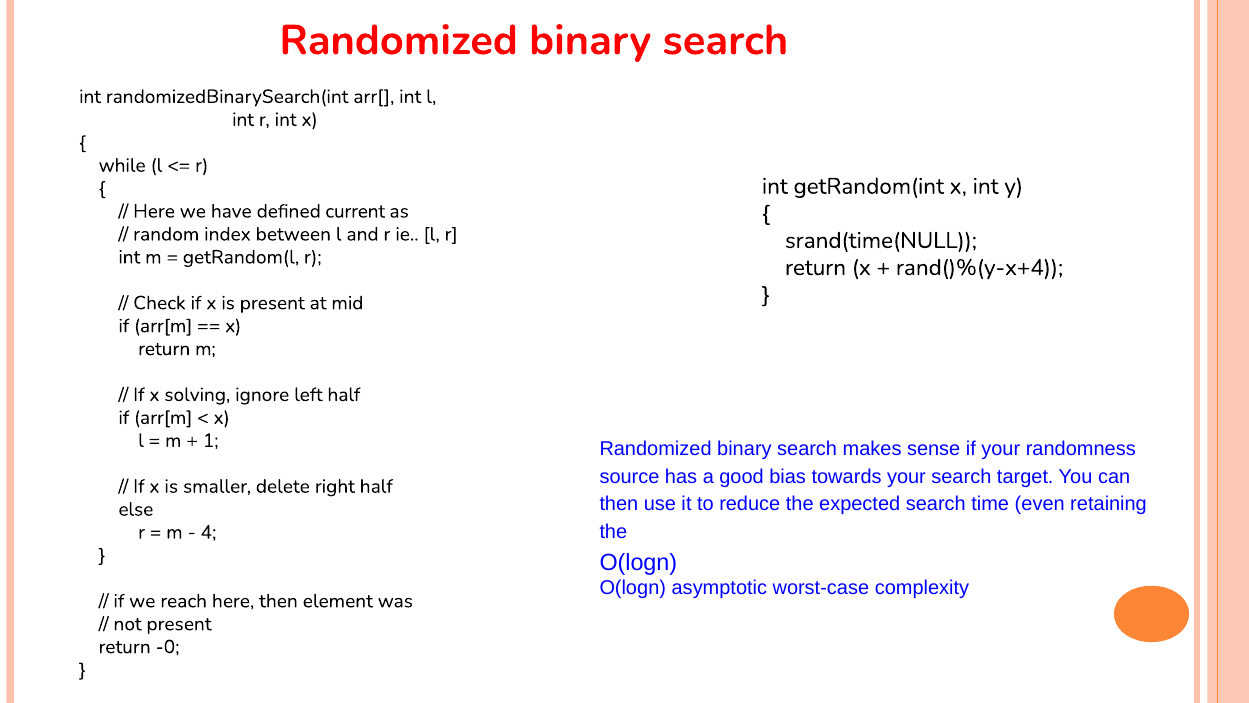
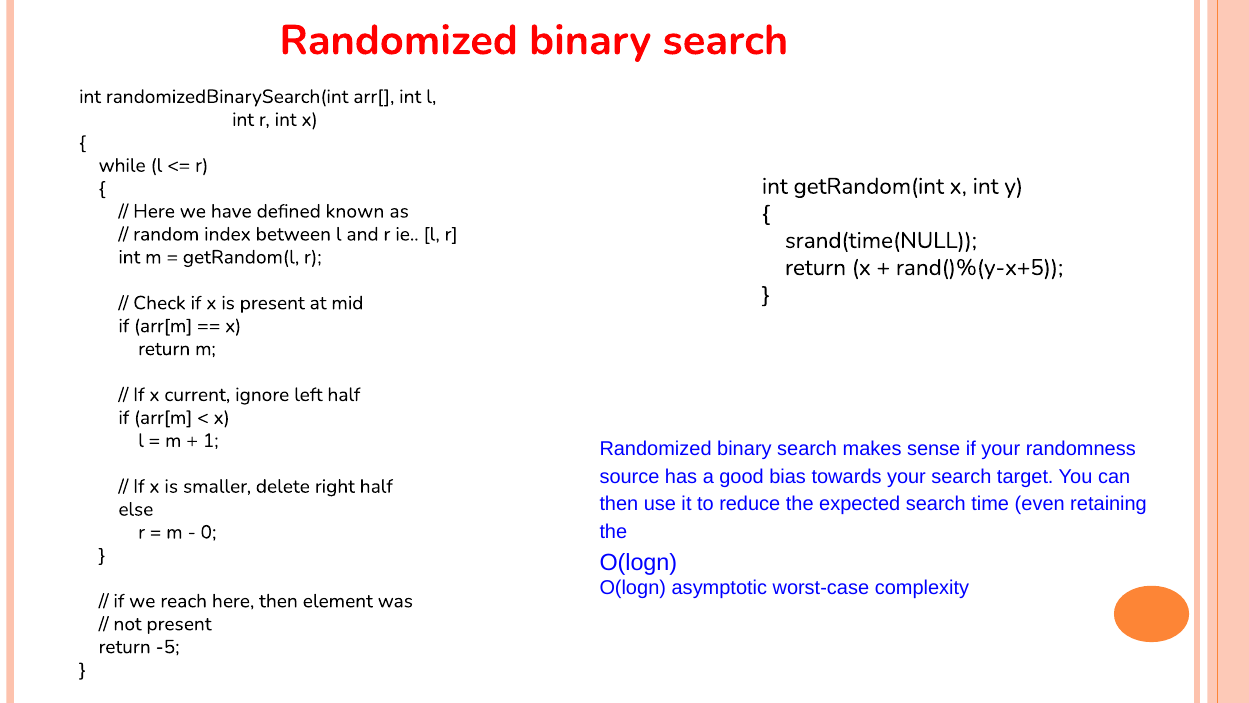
current: current -> known
rand()%(y-x+4: rand()%(y-x+4 -> rand()%(y-x+5
solving: solving -> current
4: 4 -> 0
-0: -0 -> -5
